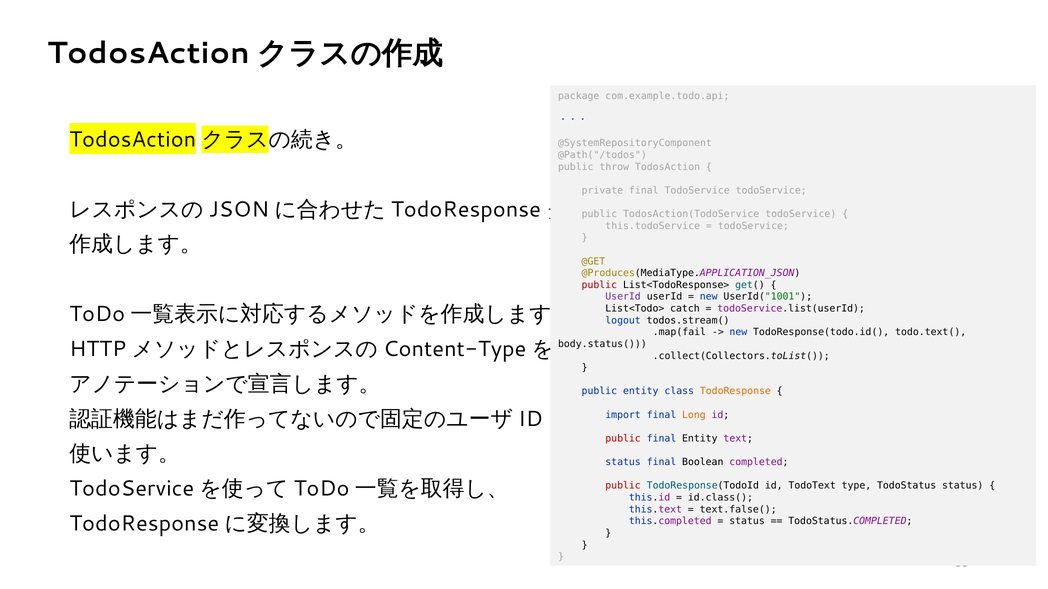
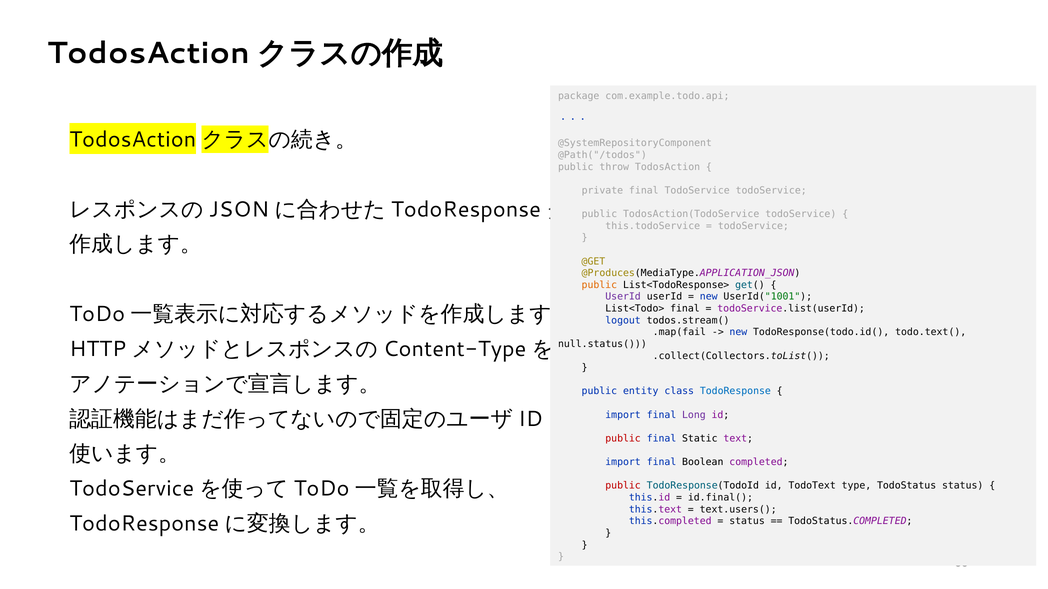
public at (599, 285) colour: red -> orange
List<Todo> catch: catch -> final
body.status(: body.status( -> null.status(
TodoResponse colour: orange -> blue
Long colour: orange -> purple
final Entity: Entity -> Static
status at (623, 462): status -> import
id.class(: id.class( -> id.final(
text.false(: text.false( -> text.users(
